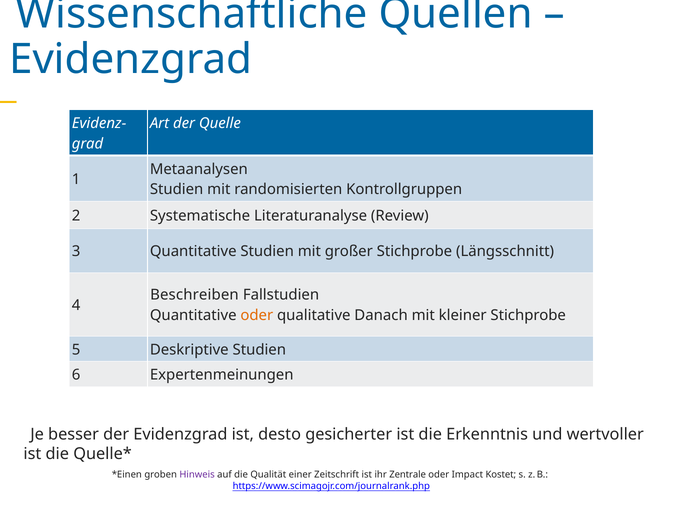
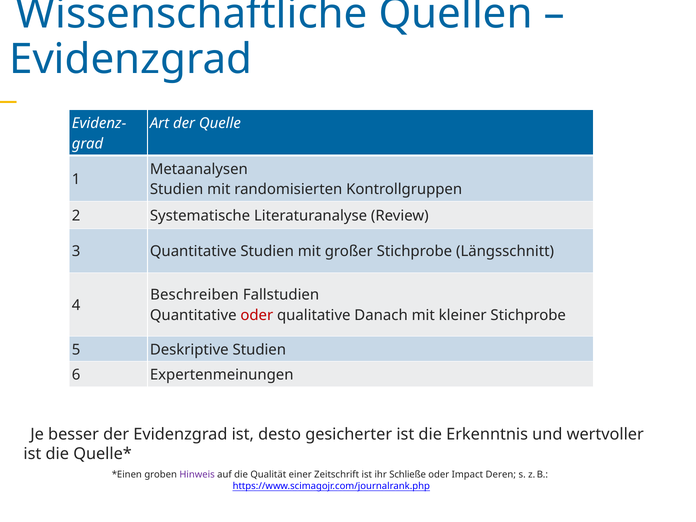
oder at (257, 315) colour: orange -> red
Zentrale: Zentrale -> Schließe
Kostet: Kostet -> Deren
